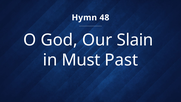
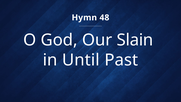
Must: Must -> Until
